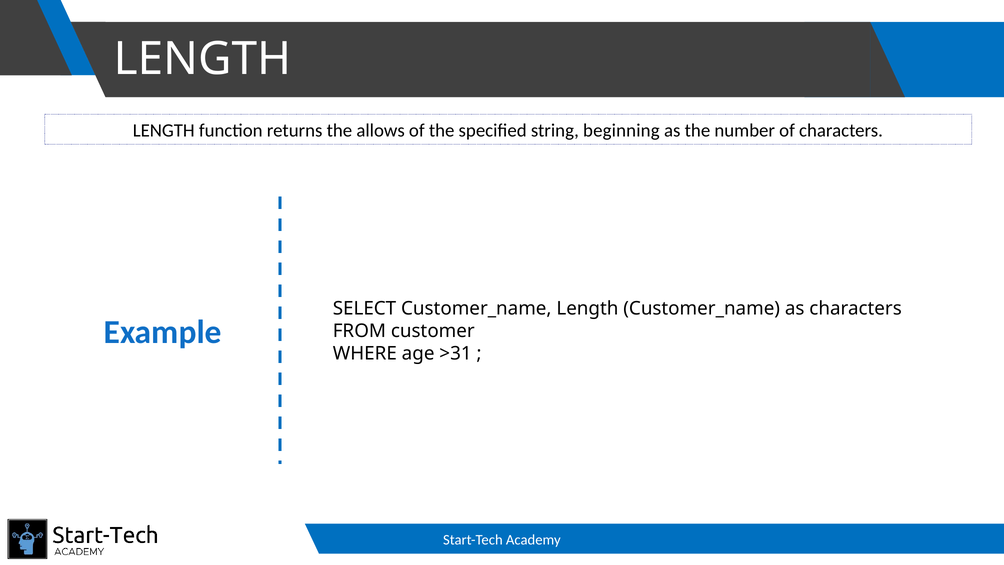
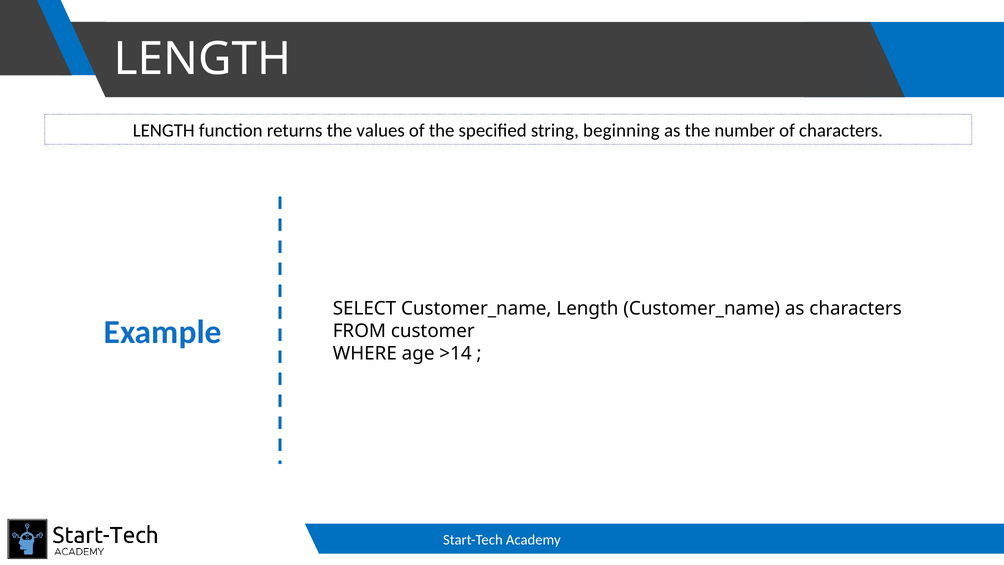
allows: allows -> values
>31: >31 -> >14
